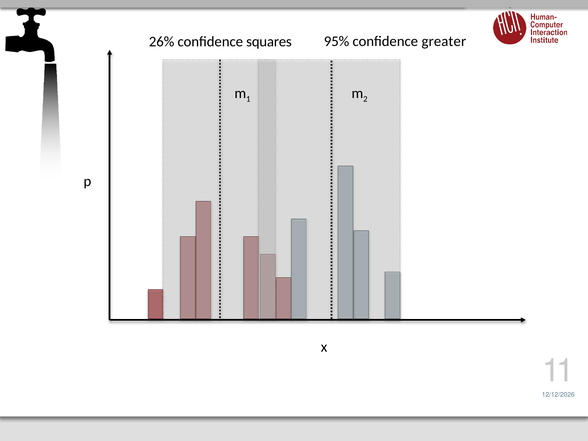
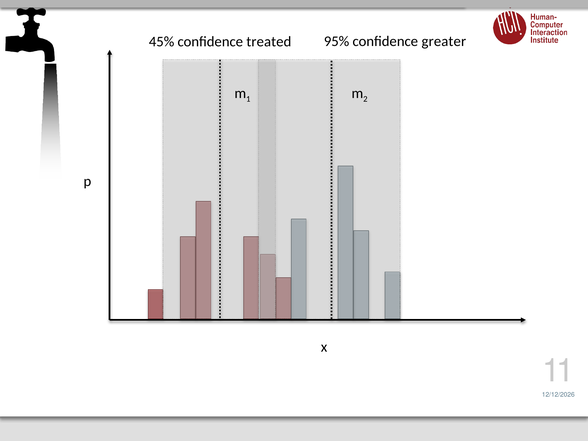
26%: 26% -> 45%
squares: squares -> treated
